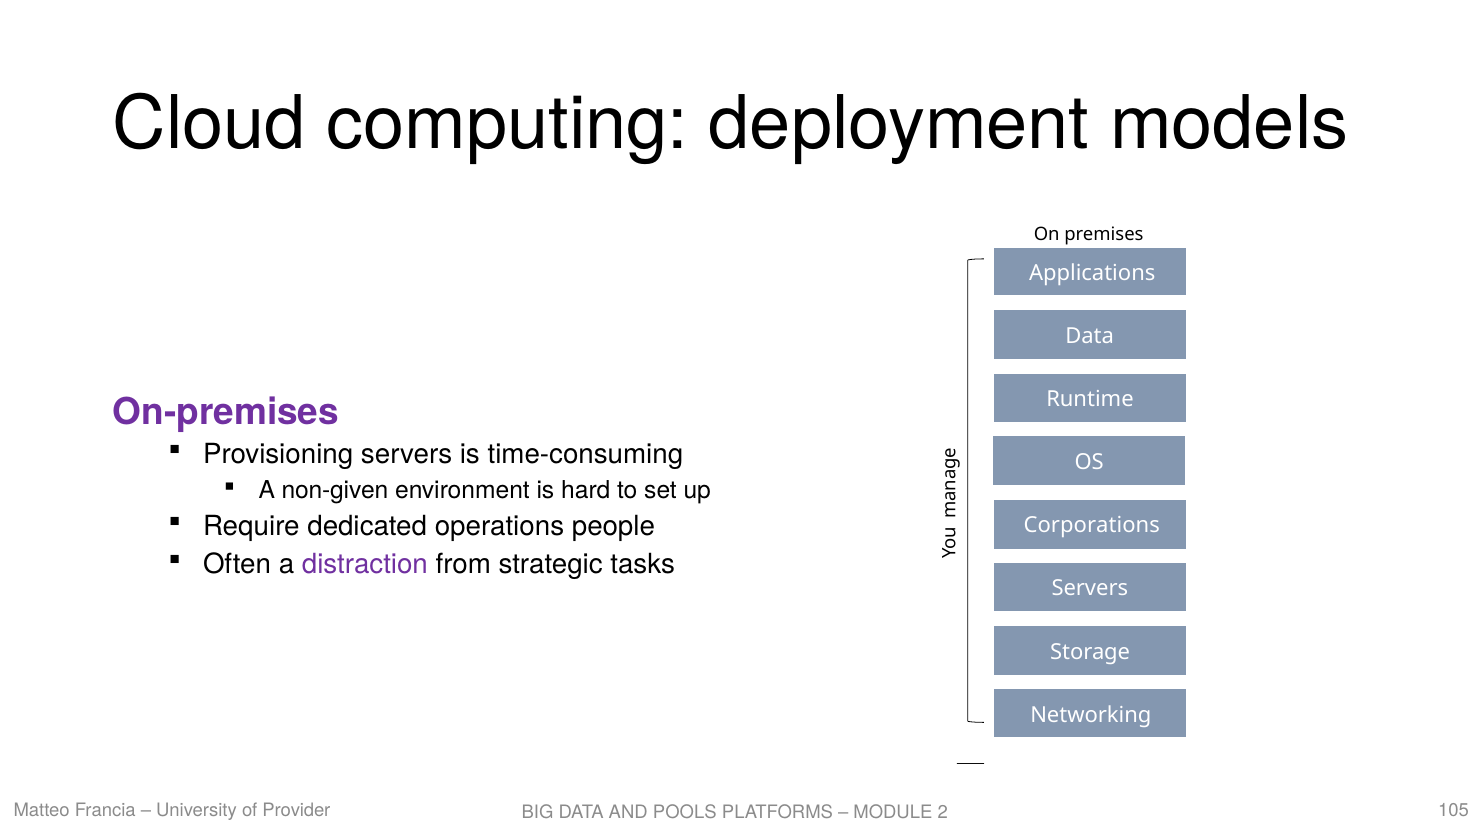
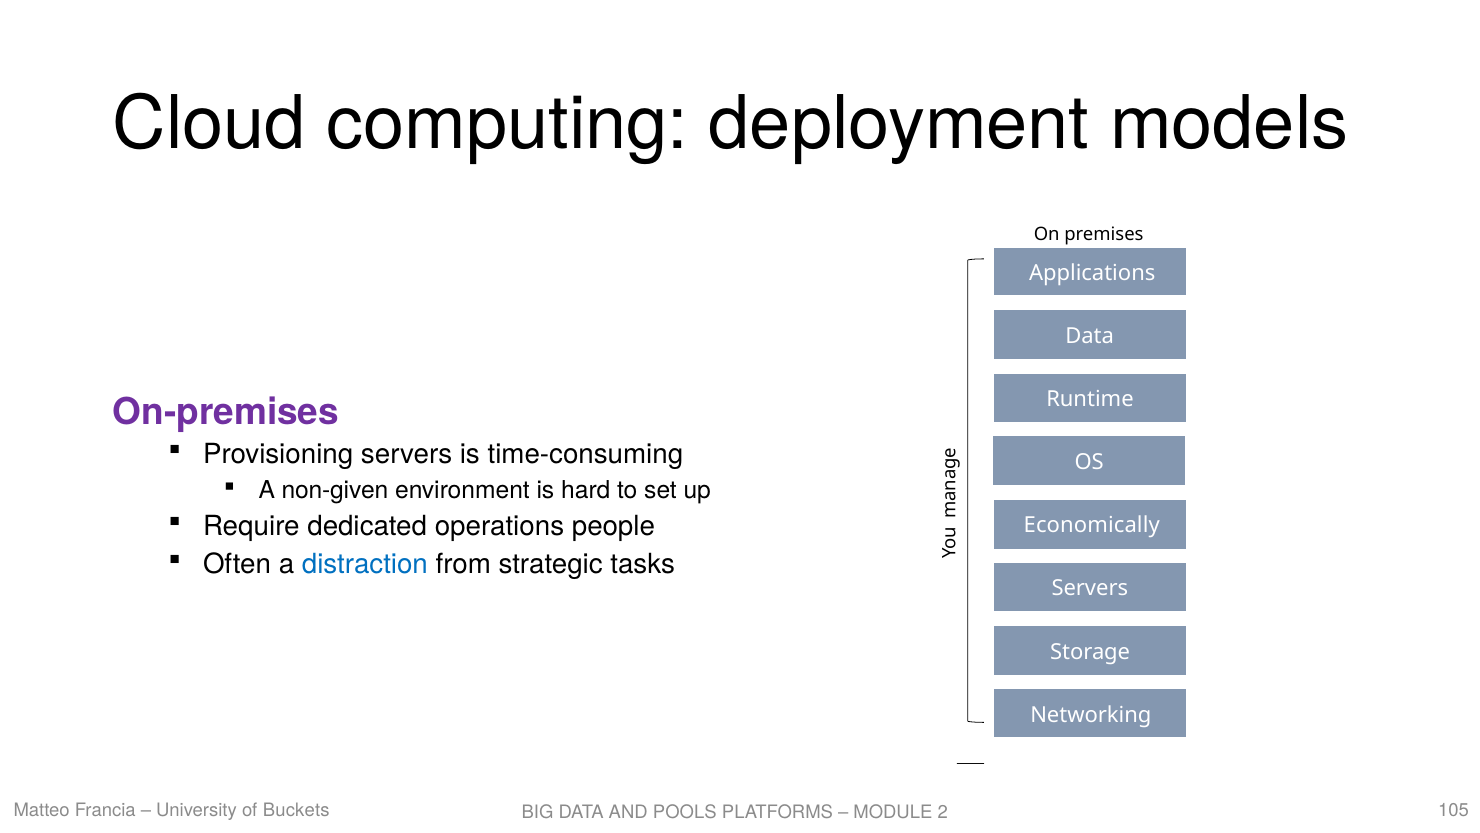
Corporations: Corporations -> Economically
distraction colour: purple -> blue
Provider: Provider -> Buckets
